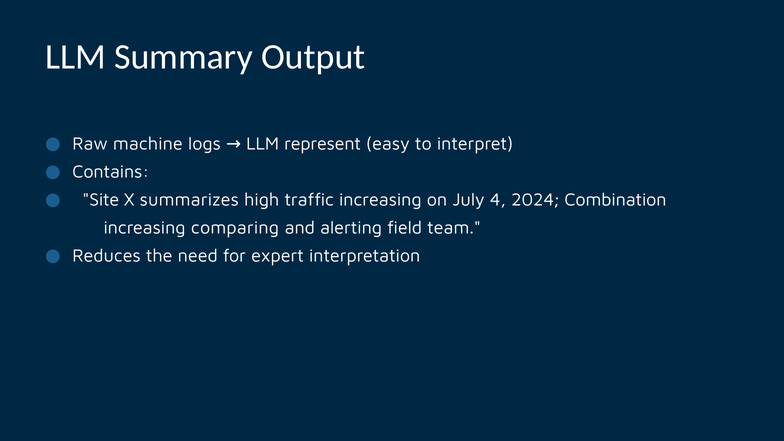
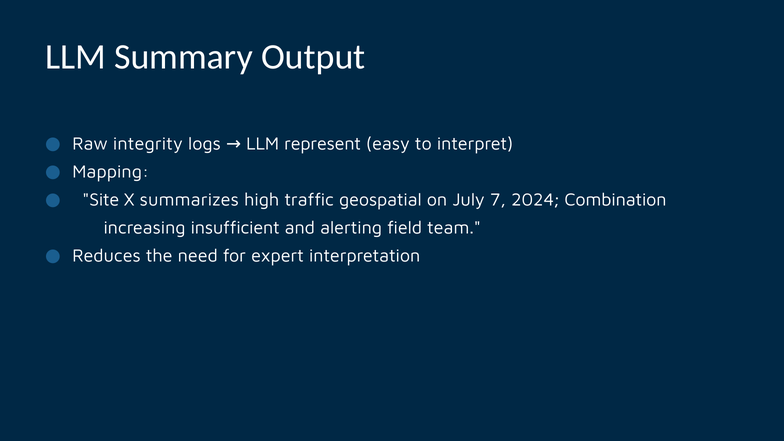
machine: machine -> integrity
Contains: Contains -> Mapping
traffic increasing: increasing -> geospatial
4: 4 -> 7
comparing: comparing -> insufficient
